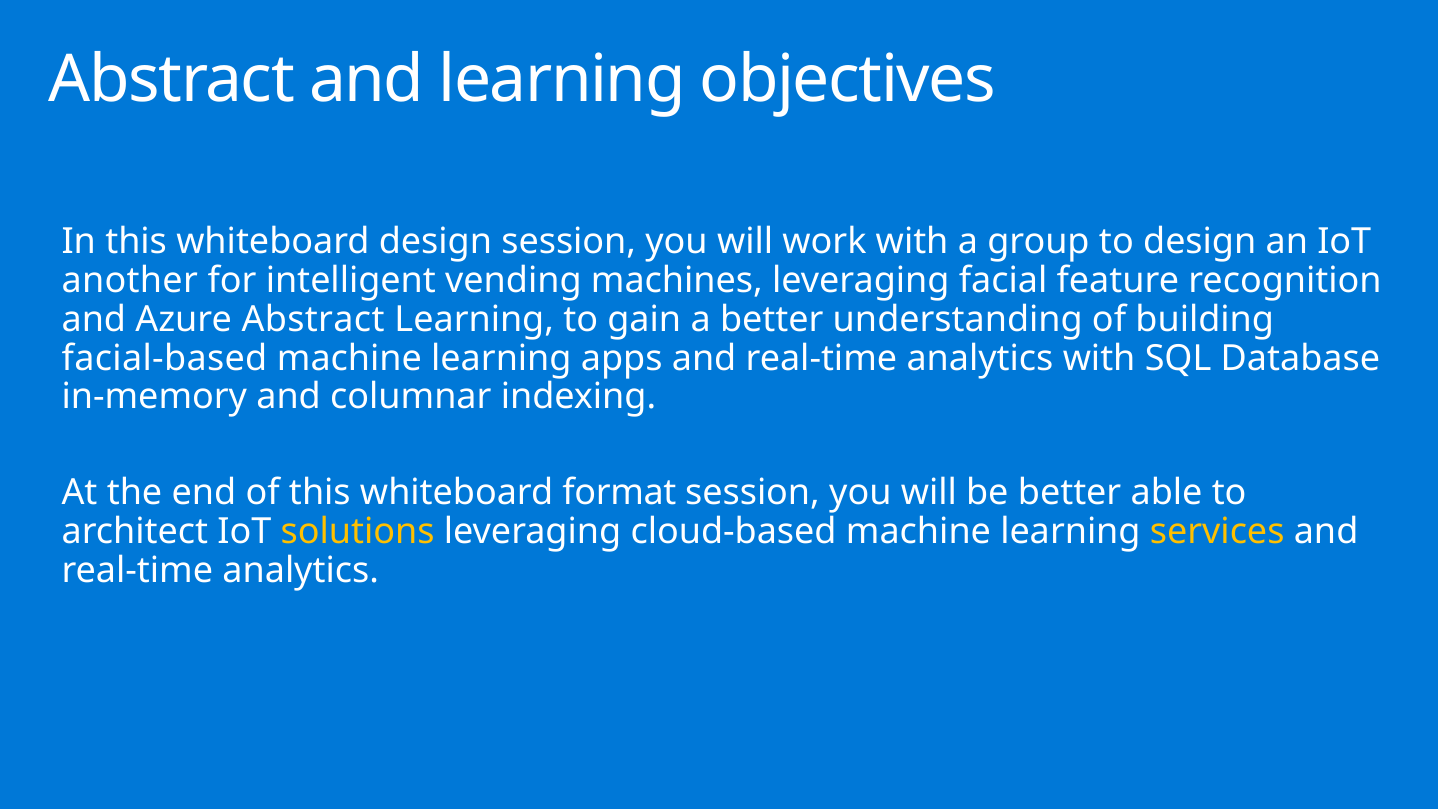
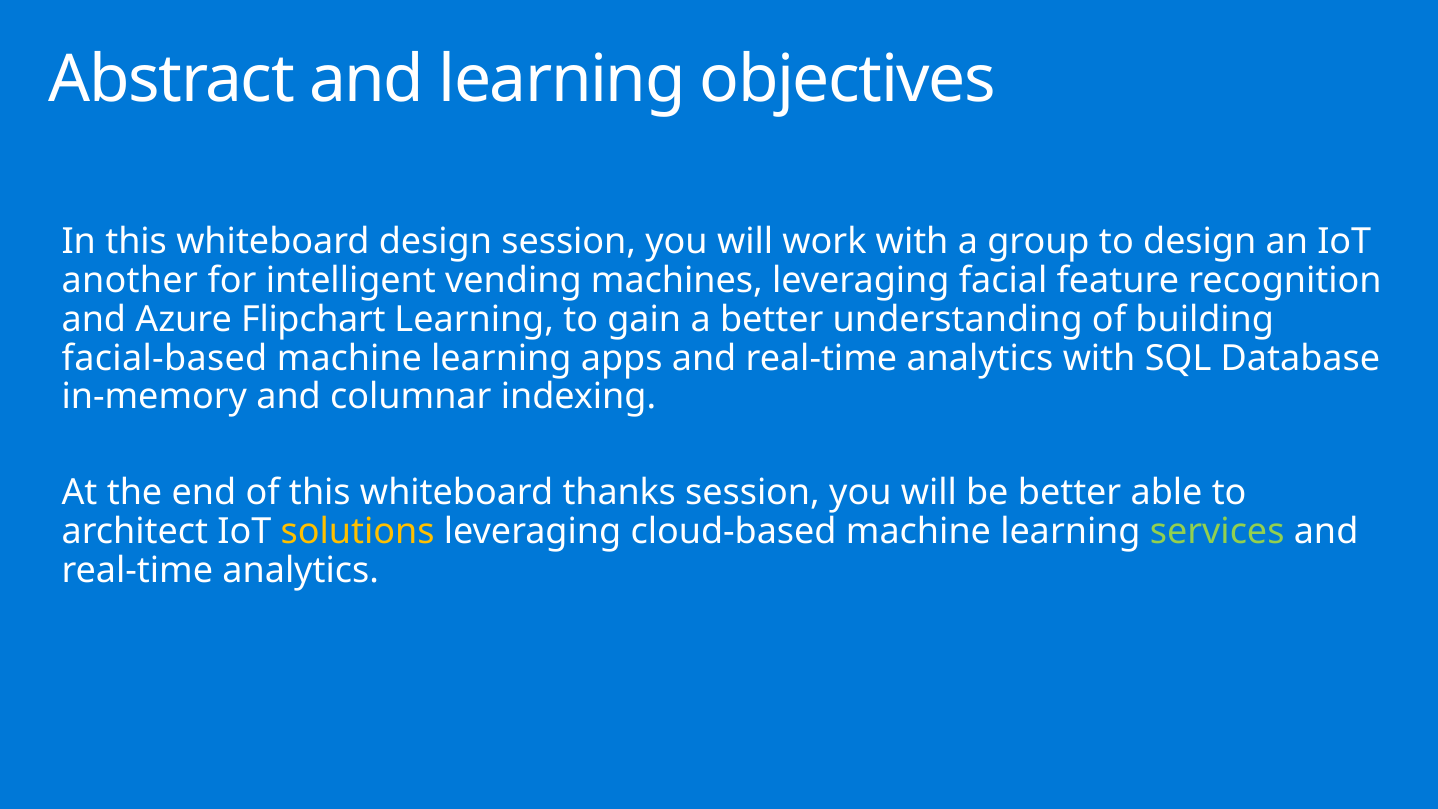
Azure Abstract: Abstract -> Flipchart
format: format -> thanks
services colour: yellow -> light green
